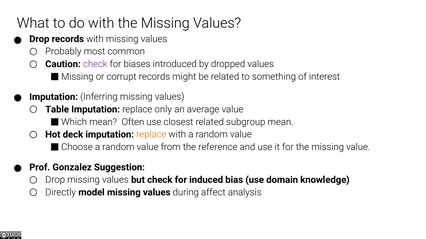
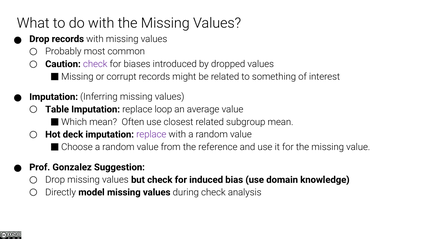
only: only -> loop
replace at (151, 135) colour: orange -> purple
during affect: affect -> check
